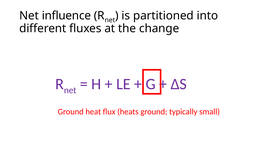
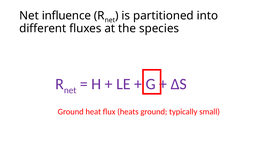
change: change -> species
